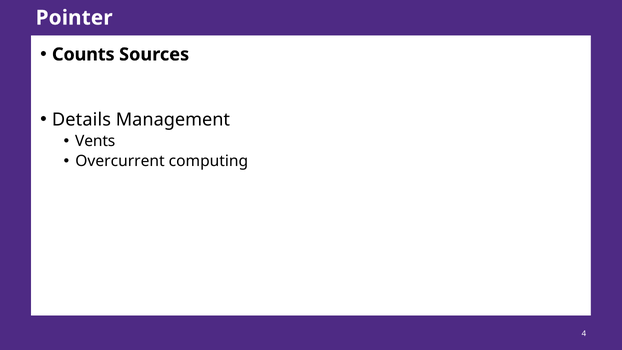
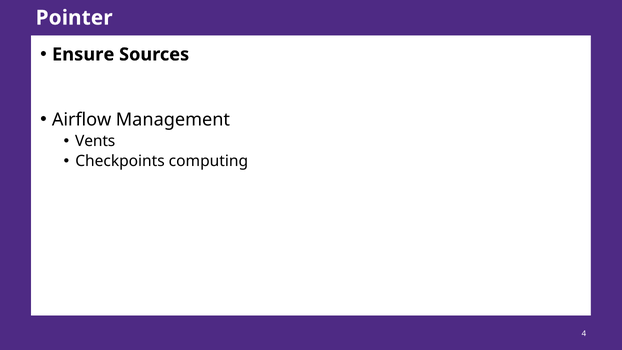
Counts: Counts -> Ensure
Details: Details -> Airflow
Overcurrent: Overcurrent -> Checkpoints
